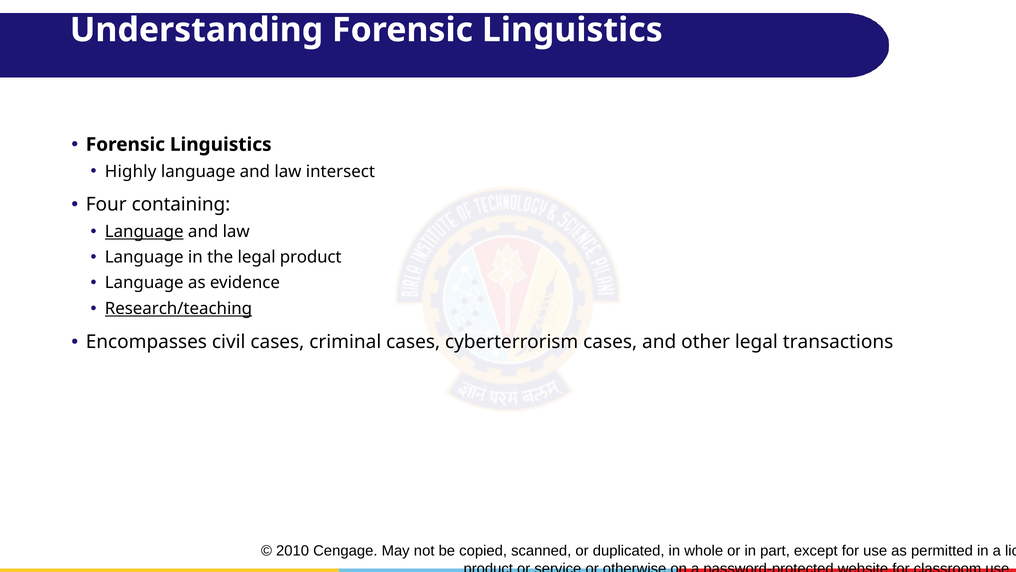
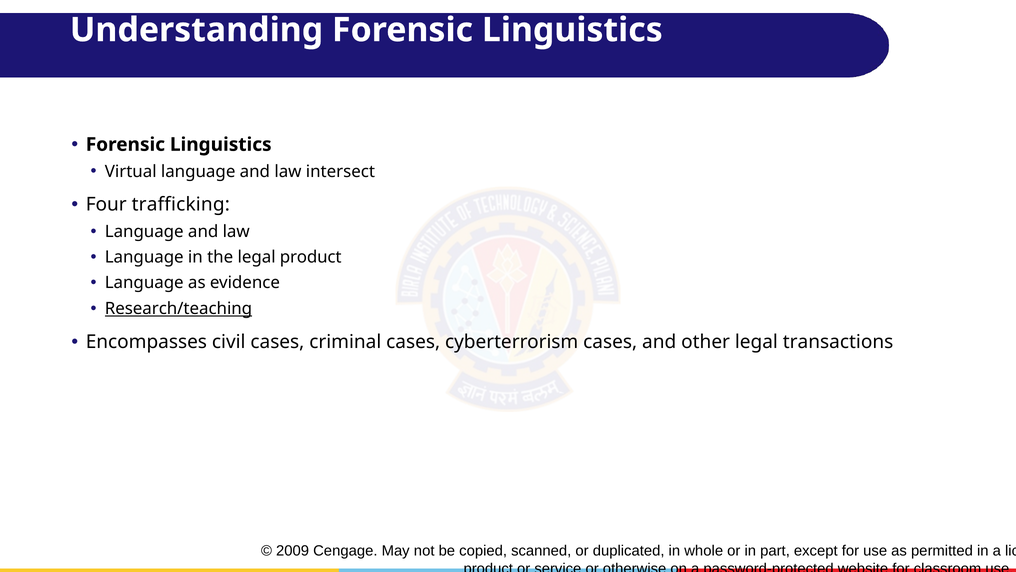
Highly: Highly -> Virtual
containing: containing -> trafficking
Language at (144, 231) underline: present -> none
2010: 2010 -> 2009
